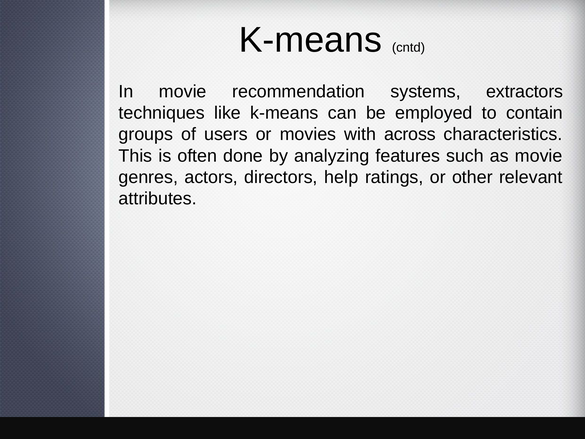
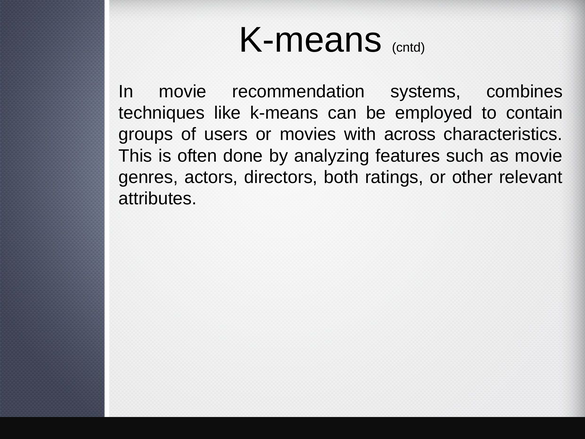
extractors: extractors -> combines
help: help -> both
